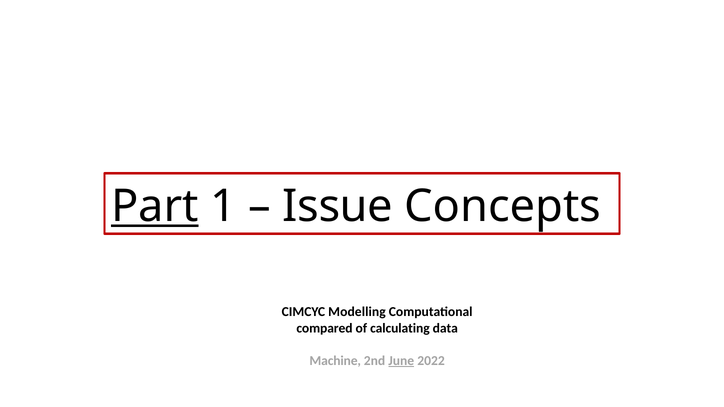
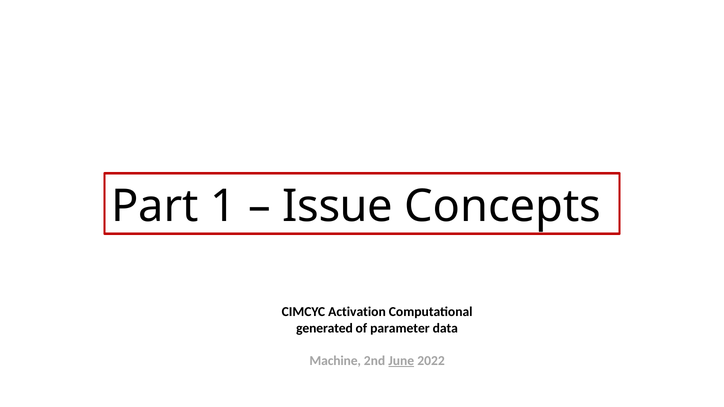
Part underline: present -> none
Modelling: Modelling -> Activation
compared: compared -> generated
calculating: calculating -> parameter
